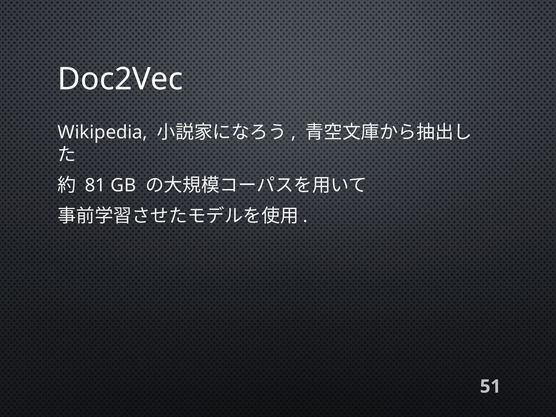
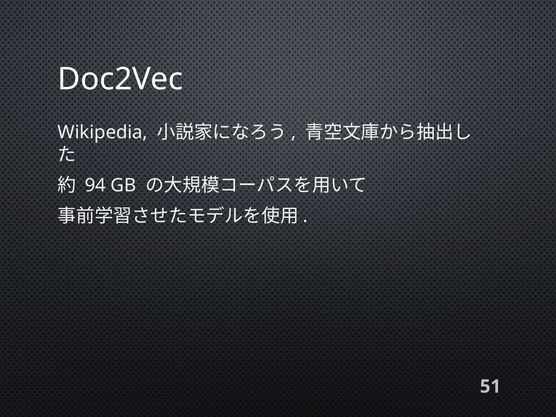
81: 81 -> 94
